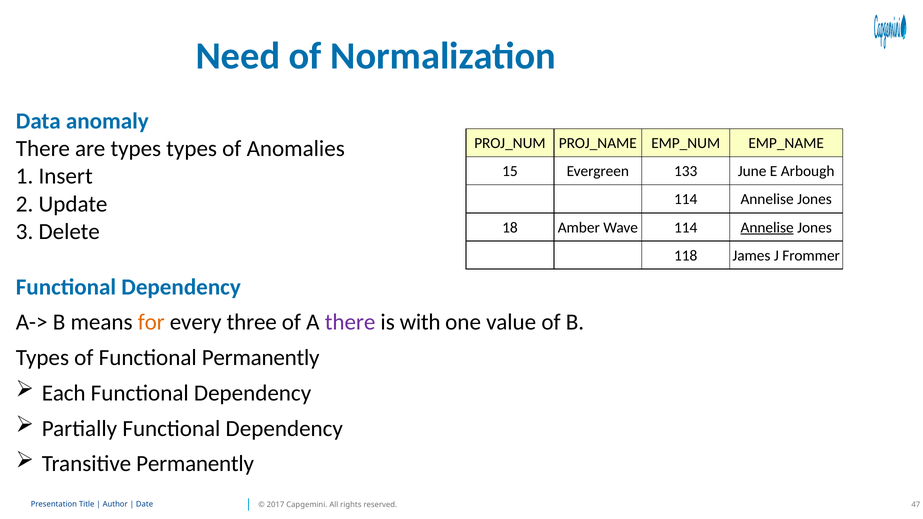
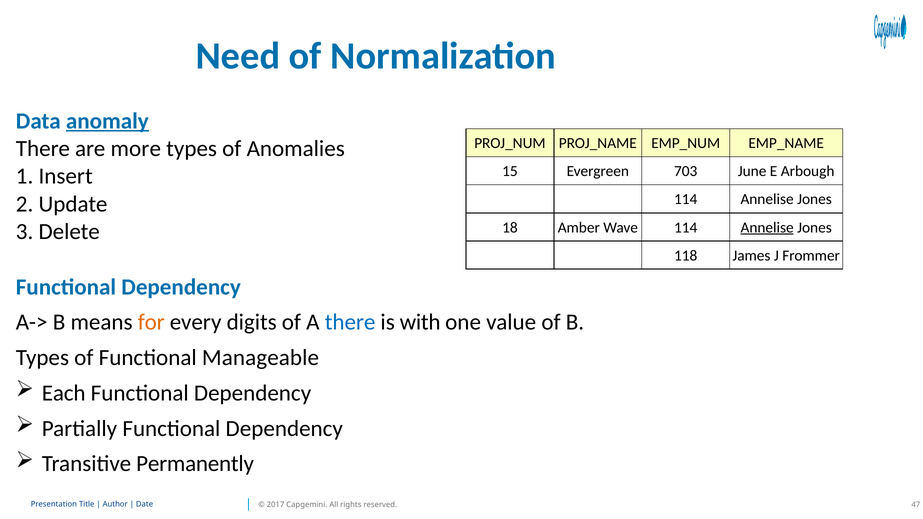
anomaly underline: none -> present
are types: types -> more
133: 133 -> 703
three: three -> digits
there at (350, 322) colour: purple -> blue
Functional Permanently: Permanently -> Manageable
